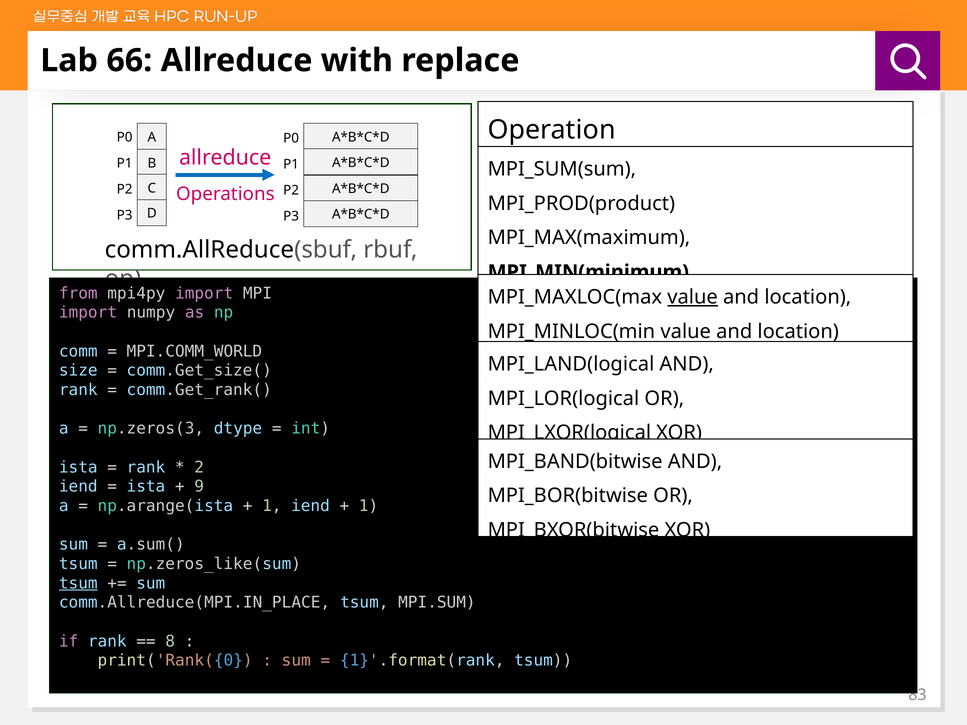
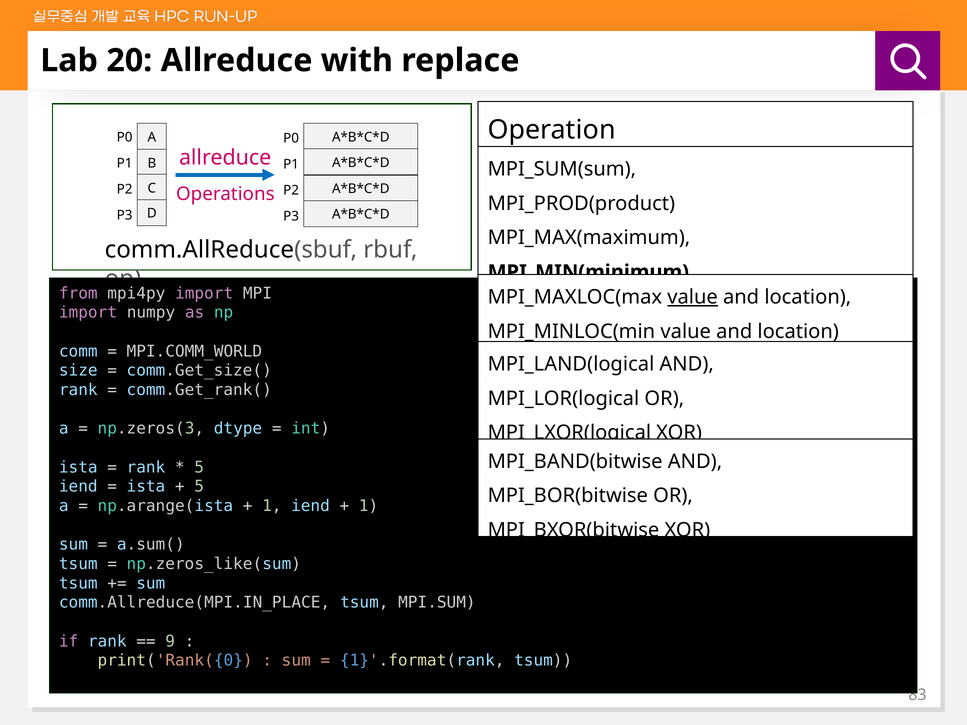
66: 66 -> 20
2 at (199, 467): 2 -> 5
9 at (199, 487): 9 -> 5
tsum at (78, 583) underline: present -> none
8: 8 -> 9
